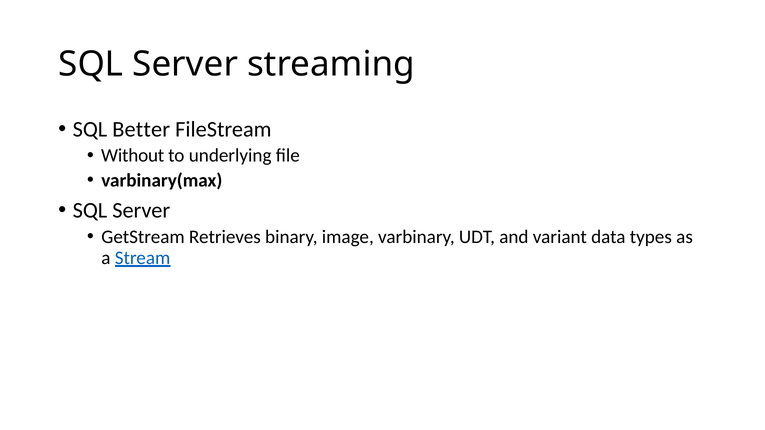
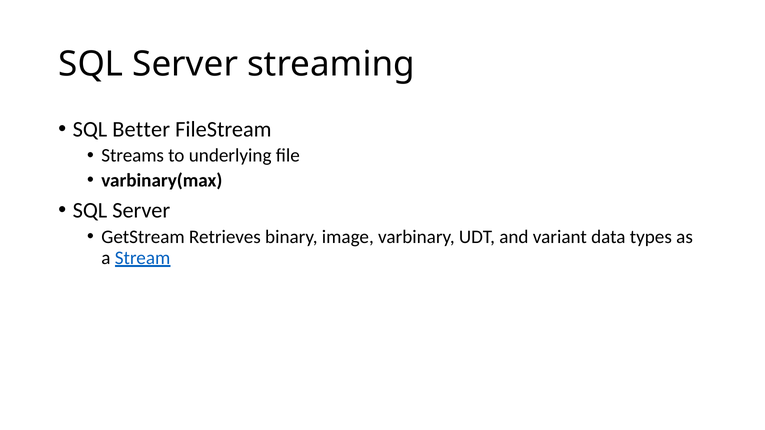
Without: Without -> Streams
